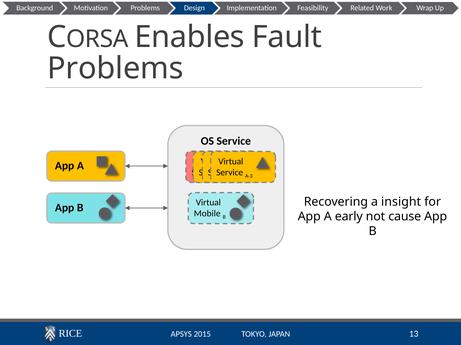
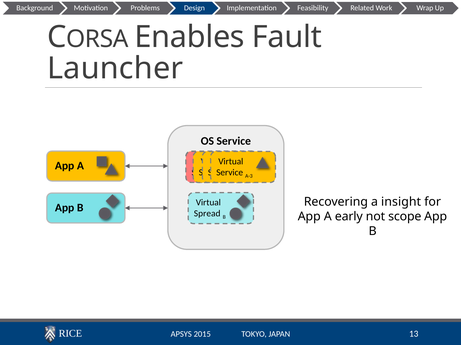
Problems at (115, 68): Problems -> Launcher
Mobile: Mobile -> Spread
cause: cause -> scope
